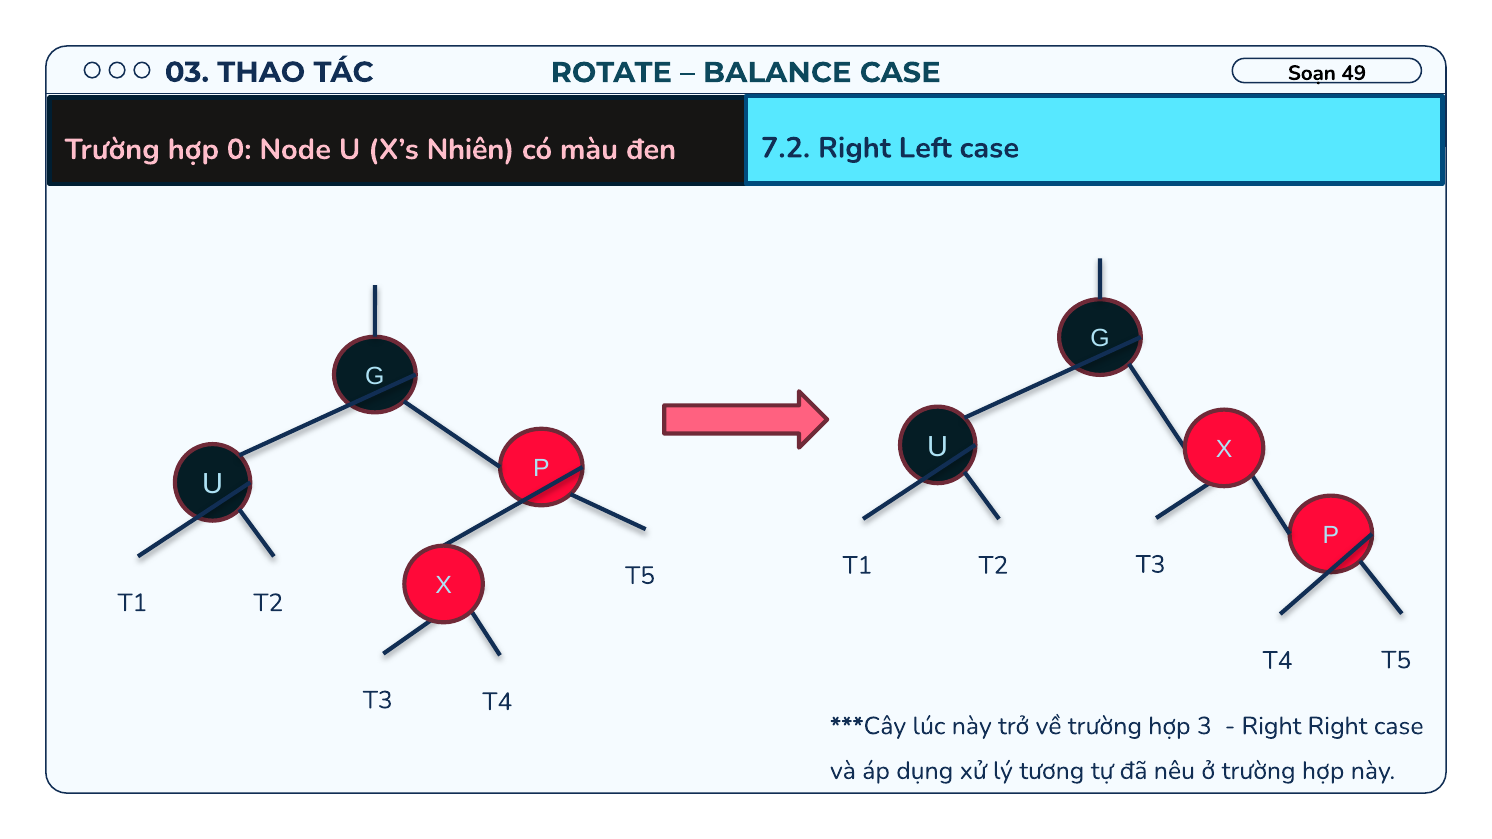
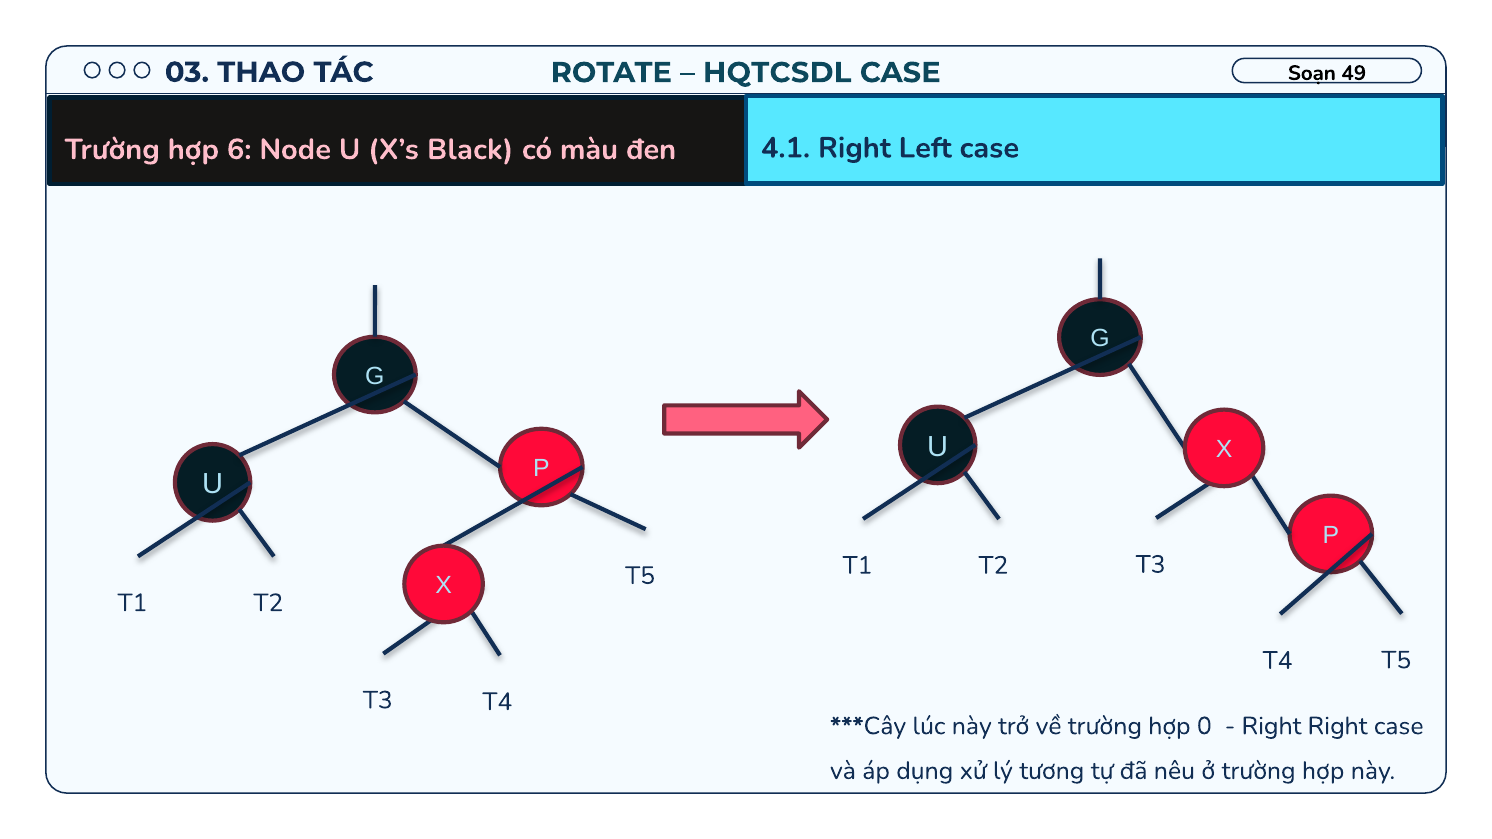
BALANCE: BALANCE -> HQTCSDL
7.2: 7.2 -> 4.1
0: 0 -> 6
Nhiên: Nhiên -> Black
3: 3 -> 0
